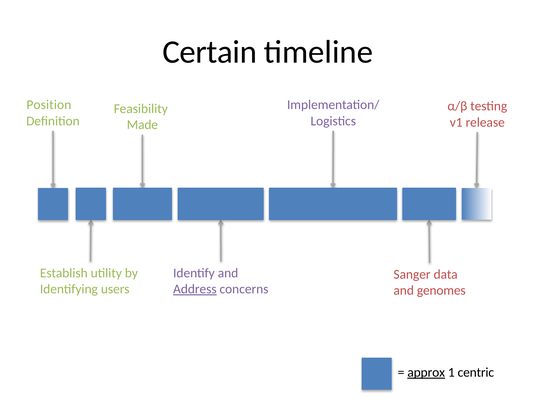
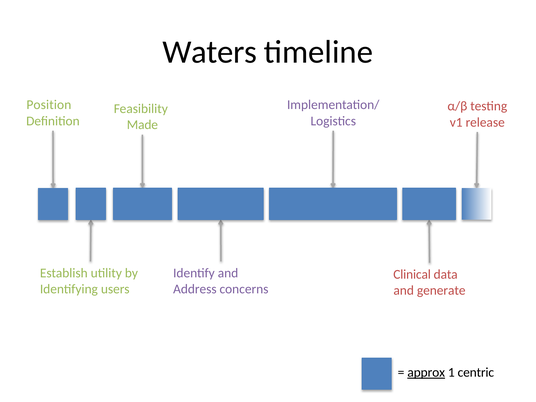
Certain: Certain -> Waters
Sanger: Sanger -> Clinical
Address underline: present -> none
genomes: genomes -> generate
